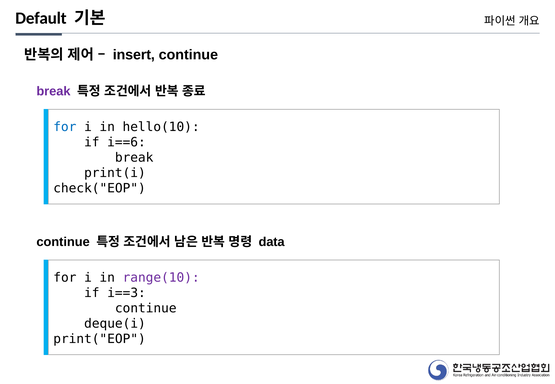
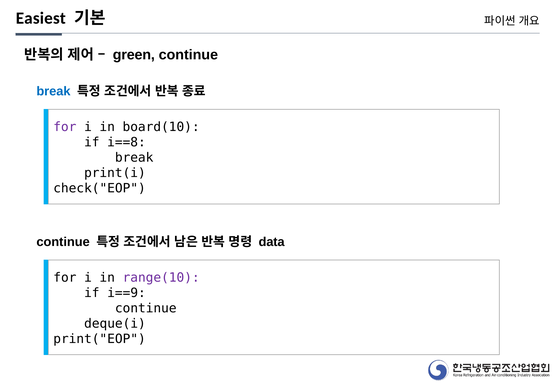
Default: Default -> Easiest
insert: insert -> green
break at (53, 91) colour: purple -> blue
for at (65, 127) colour: blue -> purple
hello(10: hello(10 -> board(10
i==6: i==6 -> i==8
i==3: i==3 -> i==9
